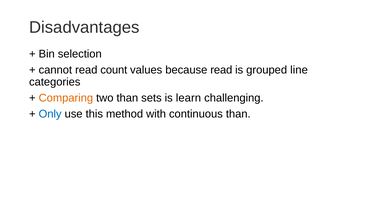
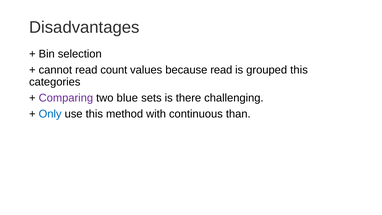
grouped line: line -> this
Comparing colour: orange -> purple
two than: than -> blue
learn: learn -> there
